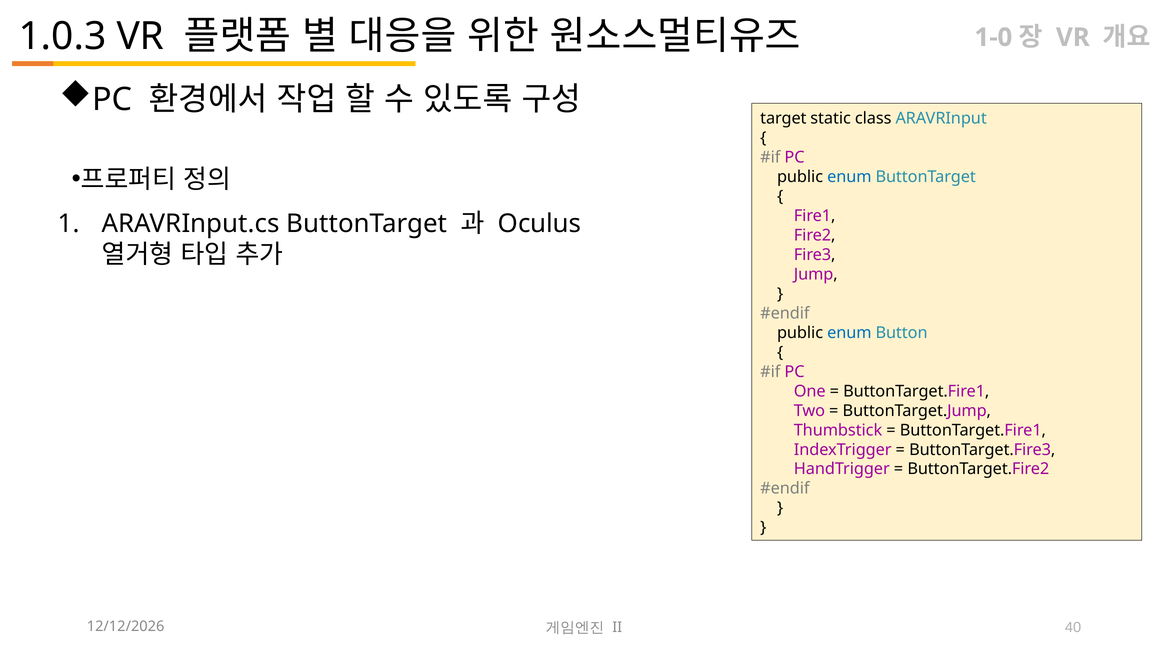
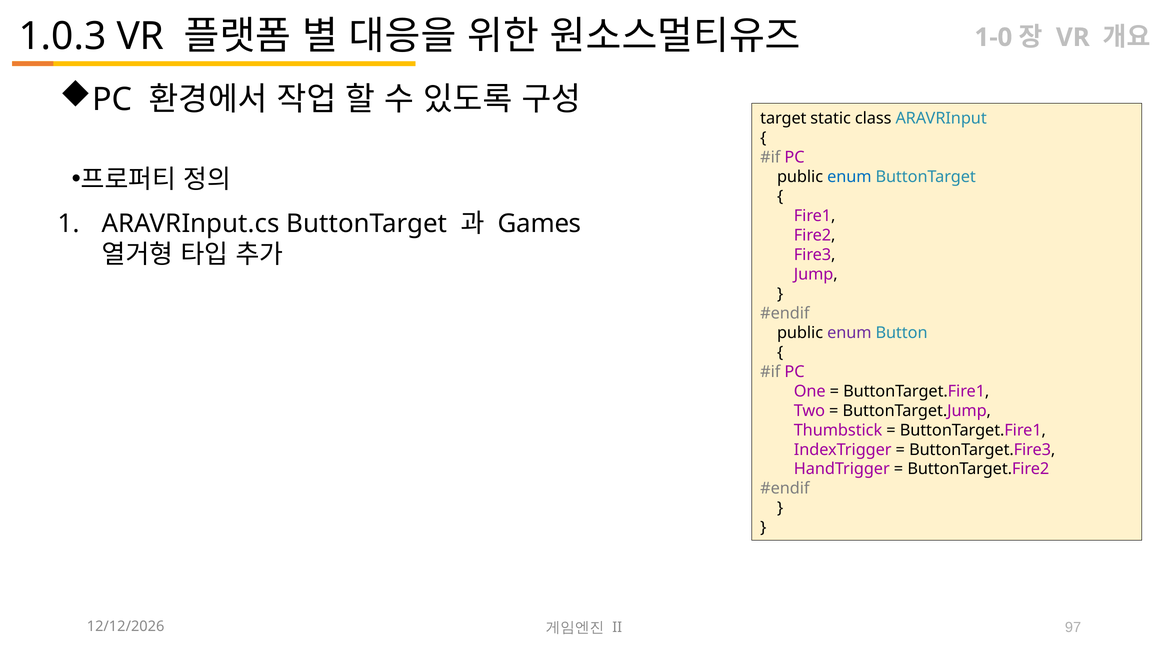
Oculus: Oculus -> Games
enum at (849, 333) colour: blue -> purple
40: 40 -> 97
